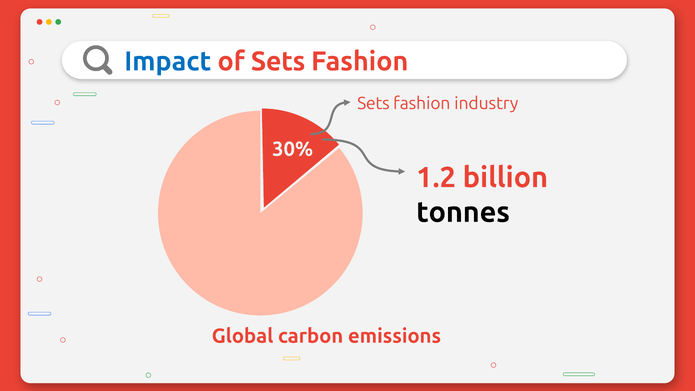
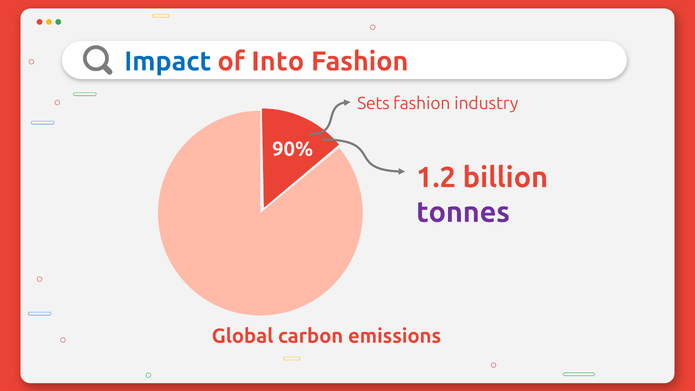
of Sets: Sets -> Into
30%: 30% -> 90%
tonnes colour: black -> purple
